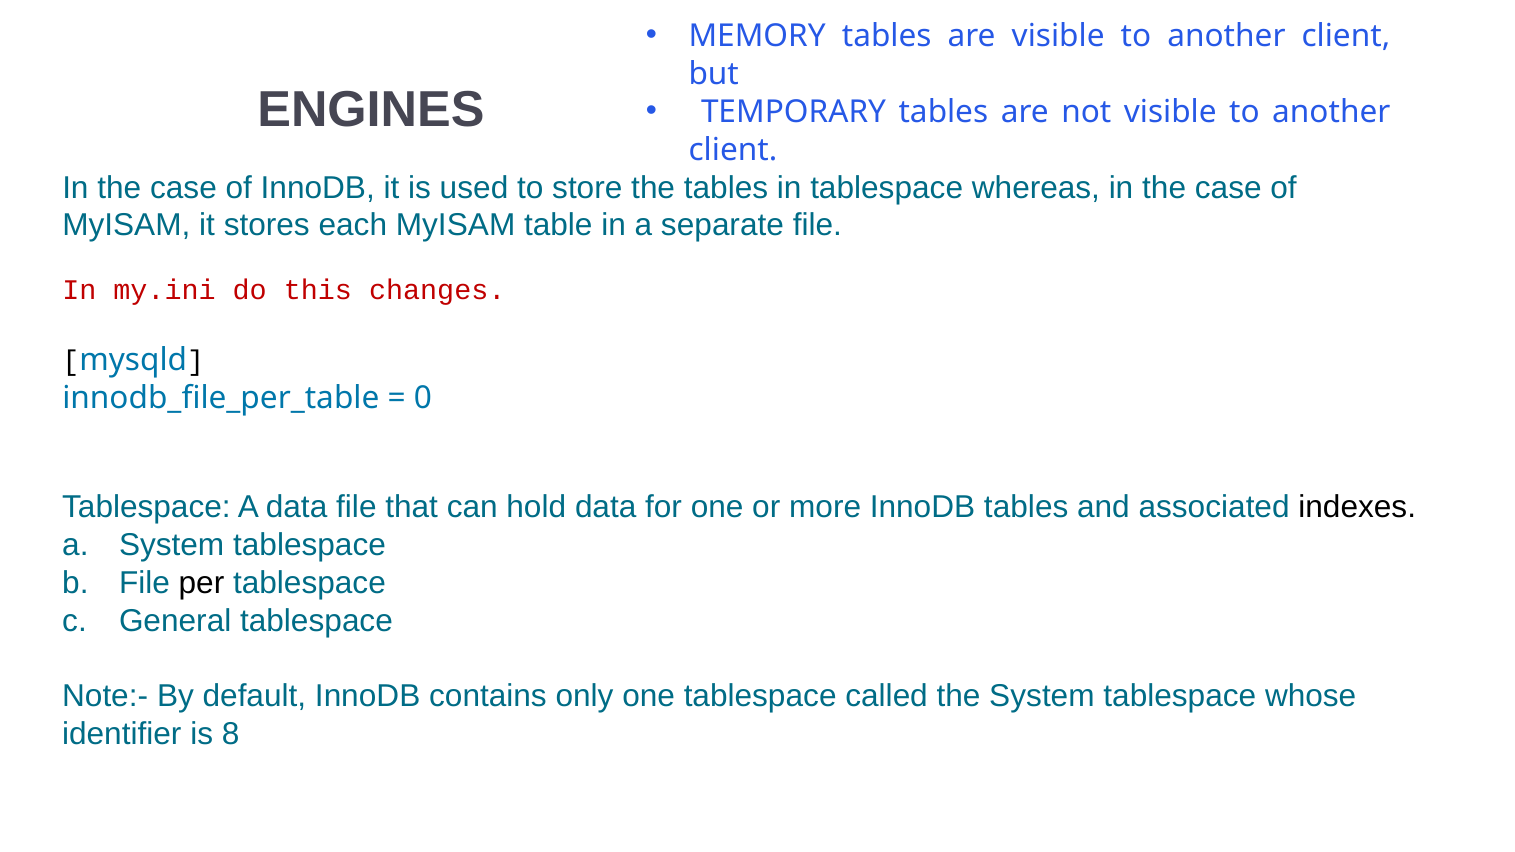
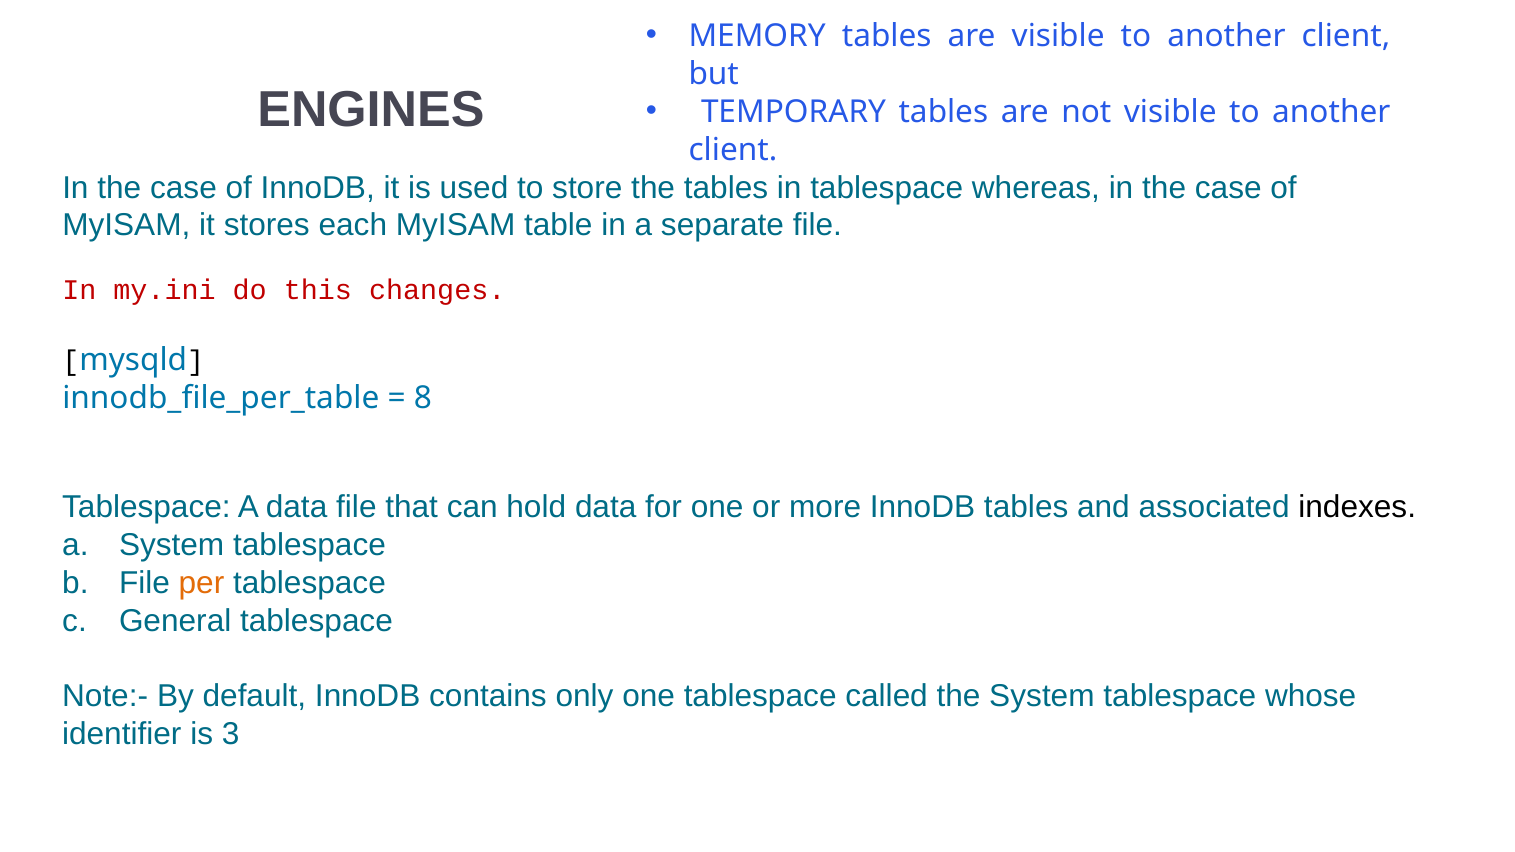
0: 0 -> 8
per colour: black -> orange
8: 8 -> 3
